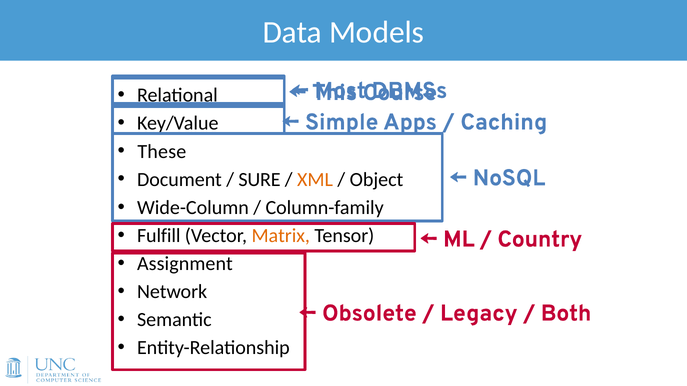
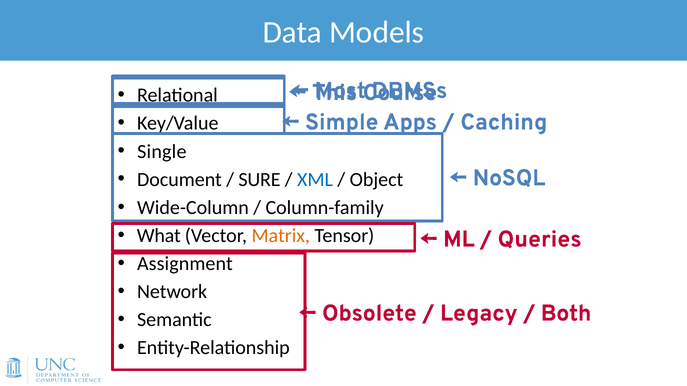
These: These -> Single
XML colour: orange -> blue
Fulfill: Fulfill -> What
Country: Country -> Queries
